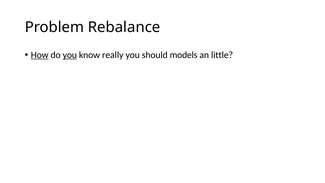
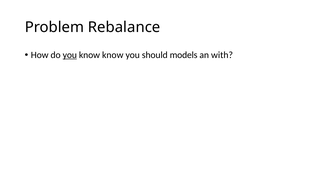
How underline: present -> none
know really: really -> know
little: little -> with
